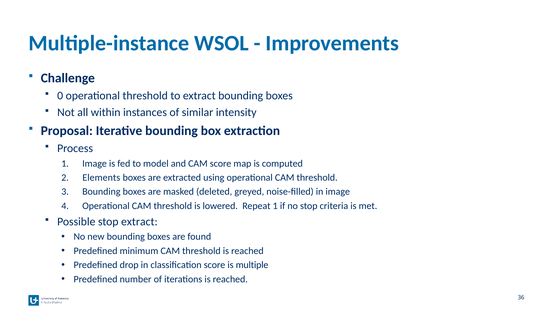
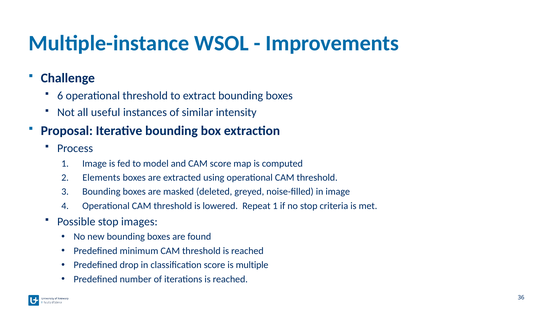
0: 0 -> 6
within: within -> useful
stop extract: extract -> images
